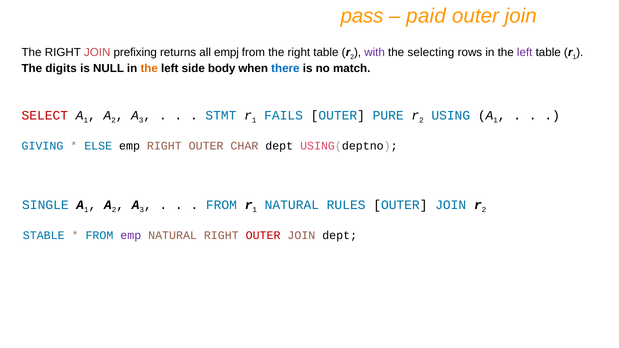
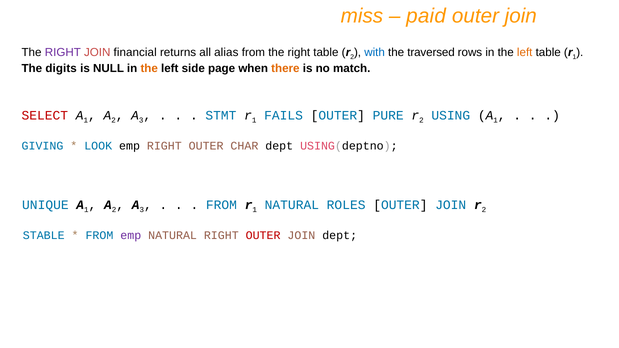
pass: pass -> miss
RIGHT at (63, 53) colour: black -> purple
prefixing: prefixing -> financial
empj: empj -> alias
with colour: purple -> blue
selecting: selecting -> traversed
left at (525, 53) colour: purple -> orange
body: body -> page
there colour: blue -> orange
ELSE: ELSE -> LOOK
SINGLE: SINGLE -> UNIQUE
RULES: RULES -> ROLES
